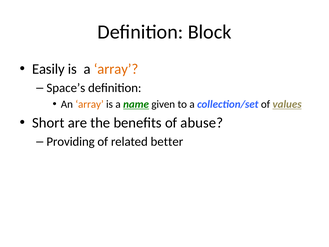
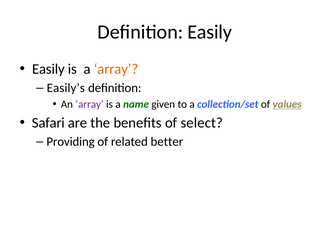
Definition Block: Block -> Easily
Space’s: Space’s -> Easily’s
array at (90, 104) colour: orange -> purple
name underline: present -> none
Short: Short -> Safari
abuse: abuse -> select
